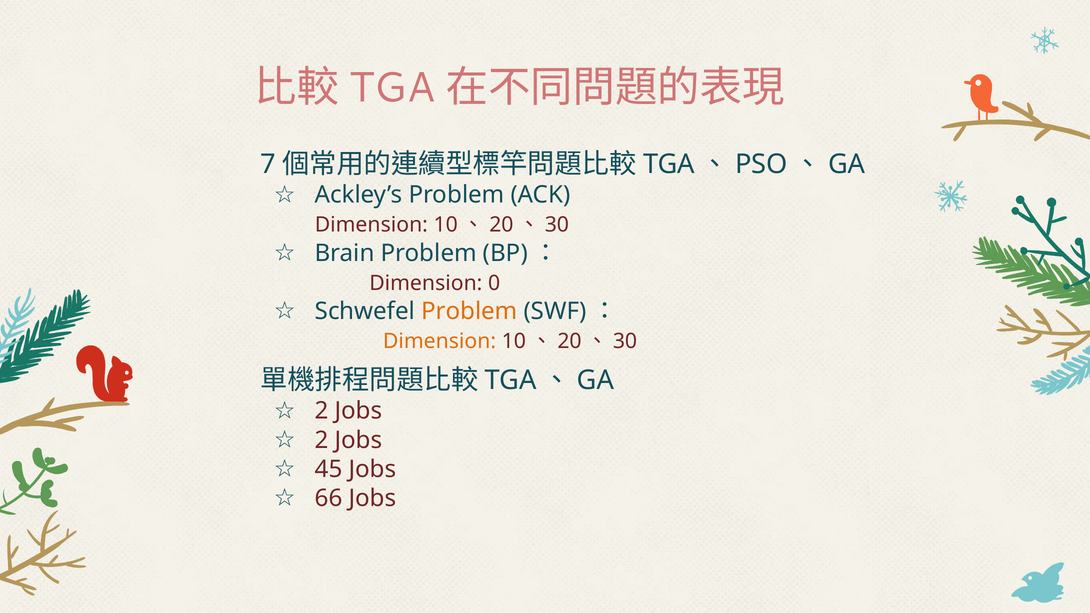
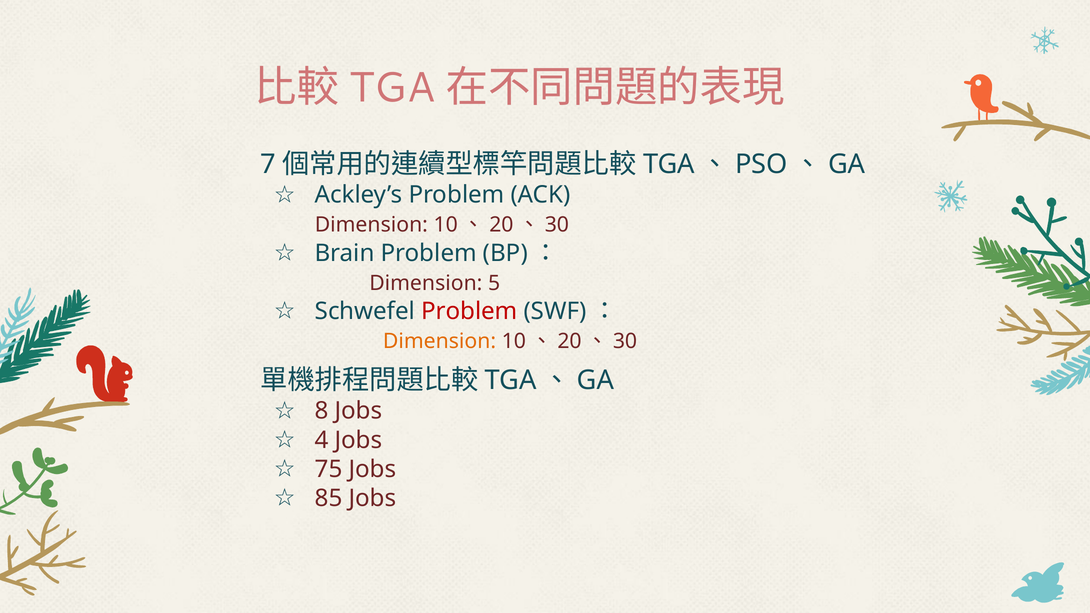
0: 0 -> 5
Problem at (469, 311) colour: orange -> red
2 at (322, 411): 2 -> 8
2 at (322, 440): 2 -> 4
45: 45 -> 75
66: 66 -> 85
